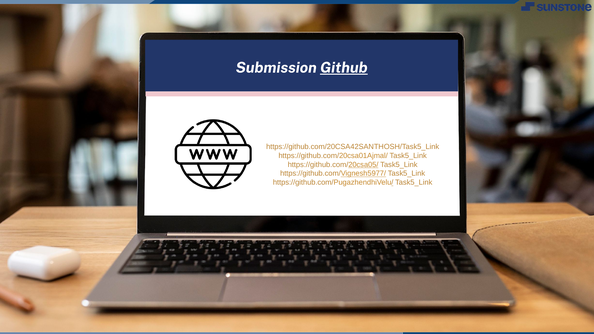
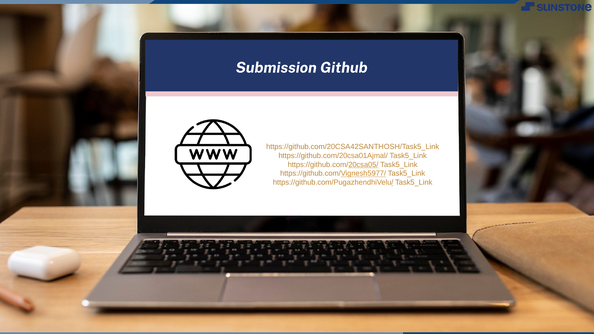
Github underline: present -> none
